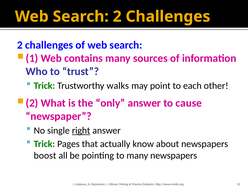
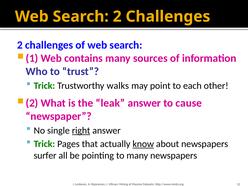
only: only -> leak
know underline: none -> present
boost: boost -> surfer
